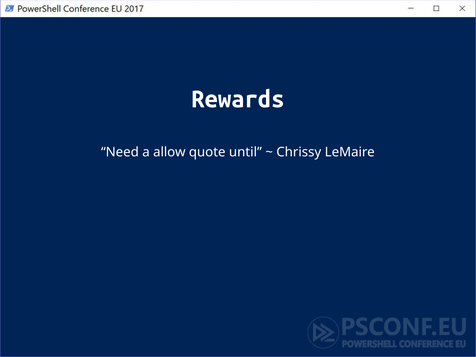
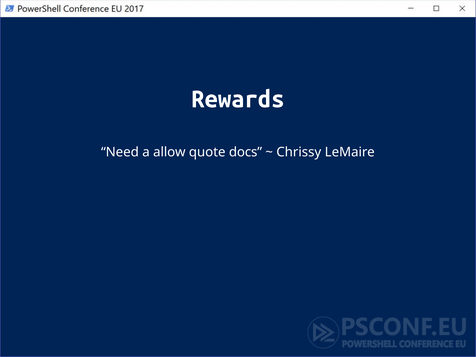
until: until -> docs
